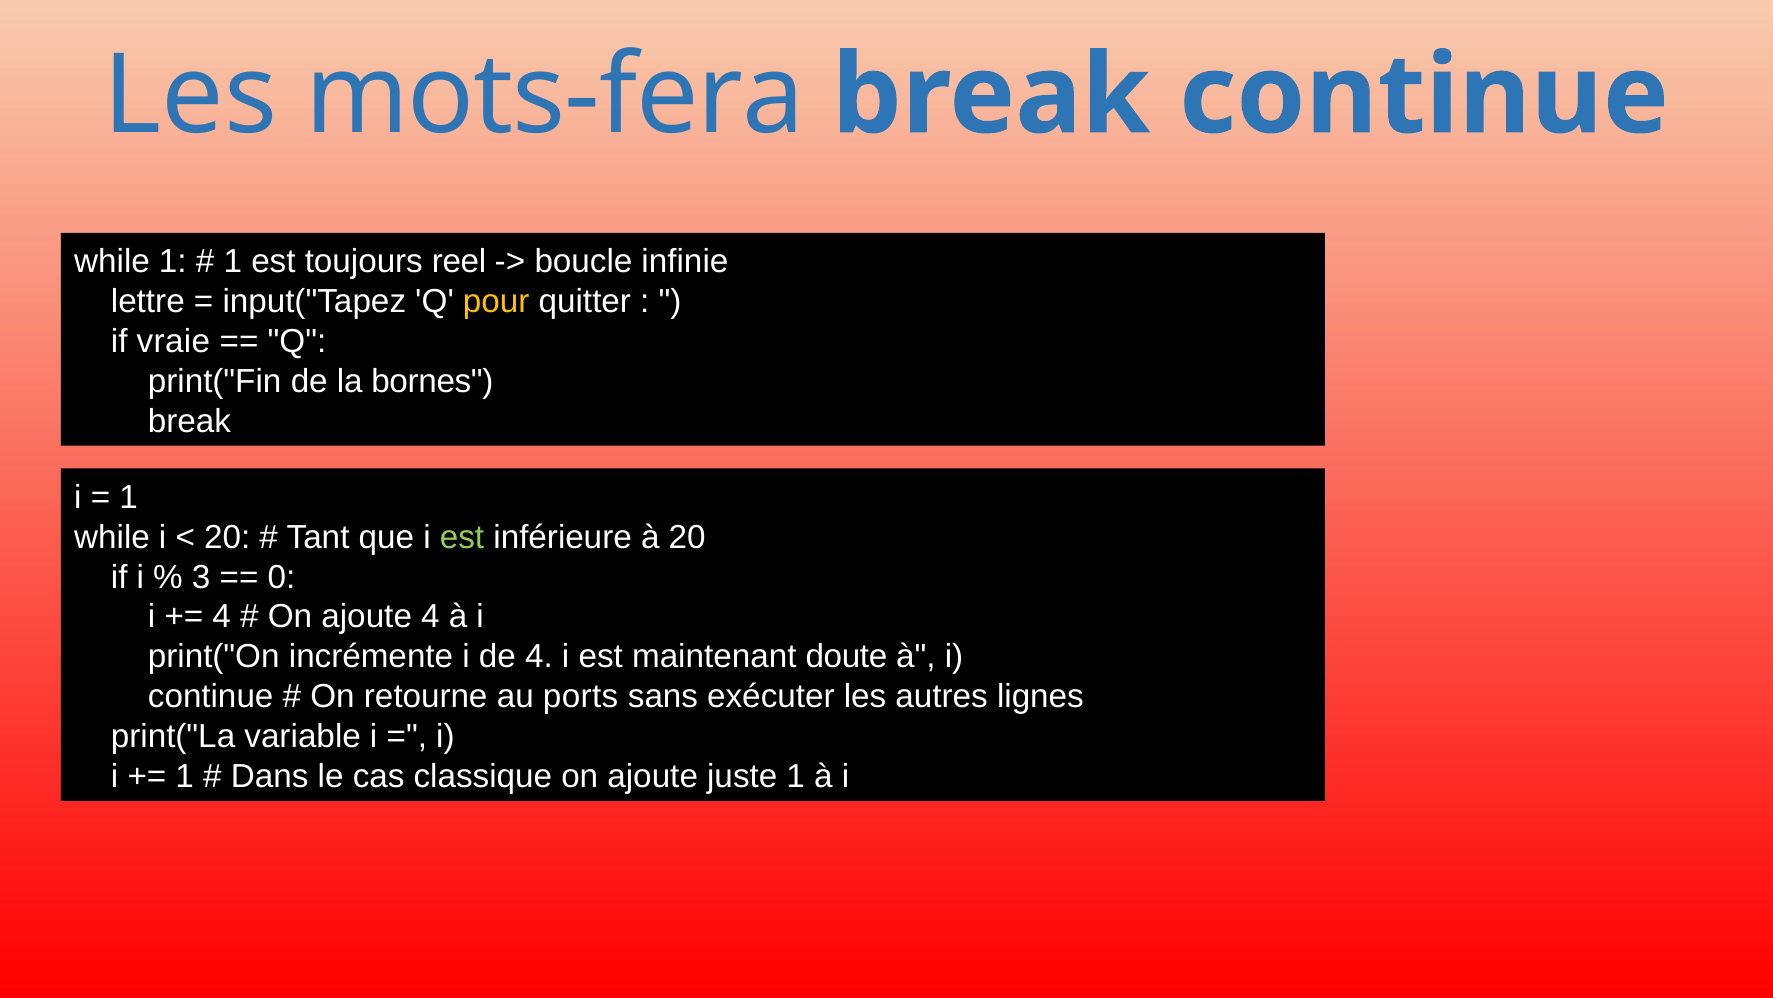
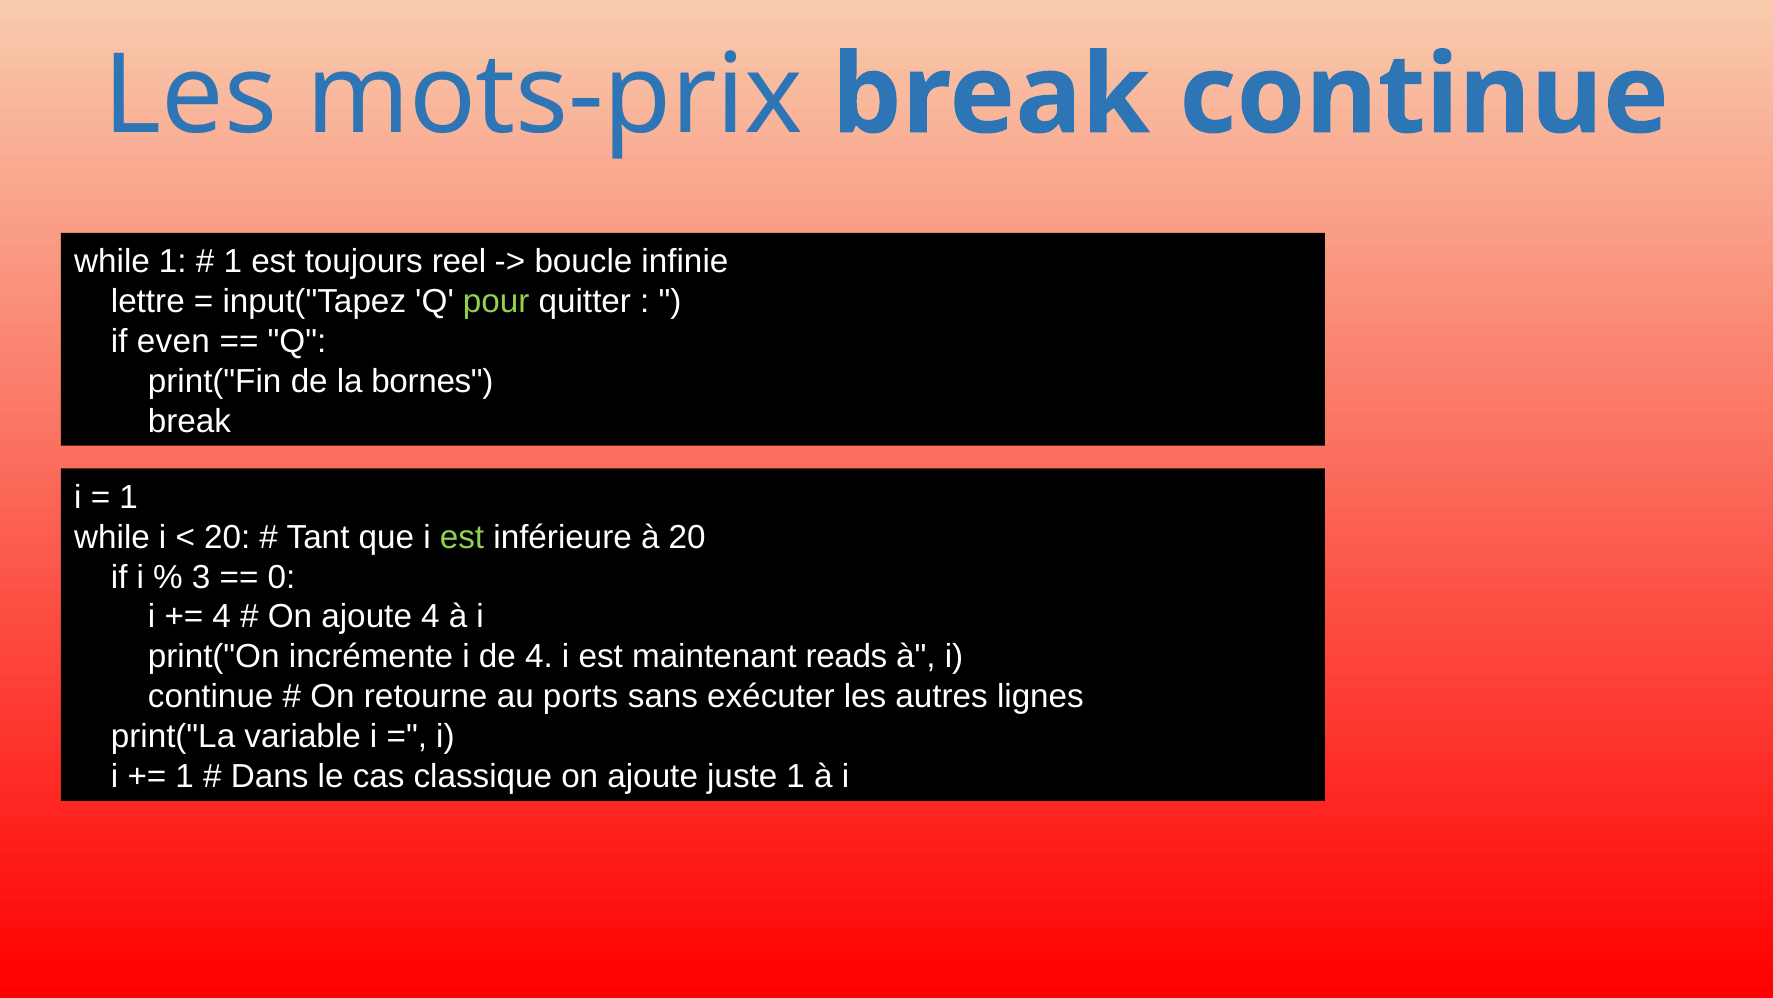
mots-fera: mots-fera -> mots-prix
pour colour: yellow -> light green
vraie: vraie -> even
doute: doute -> reads
